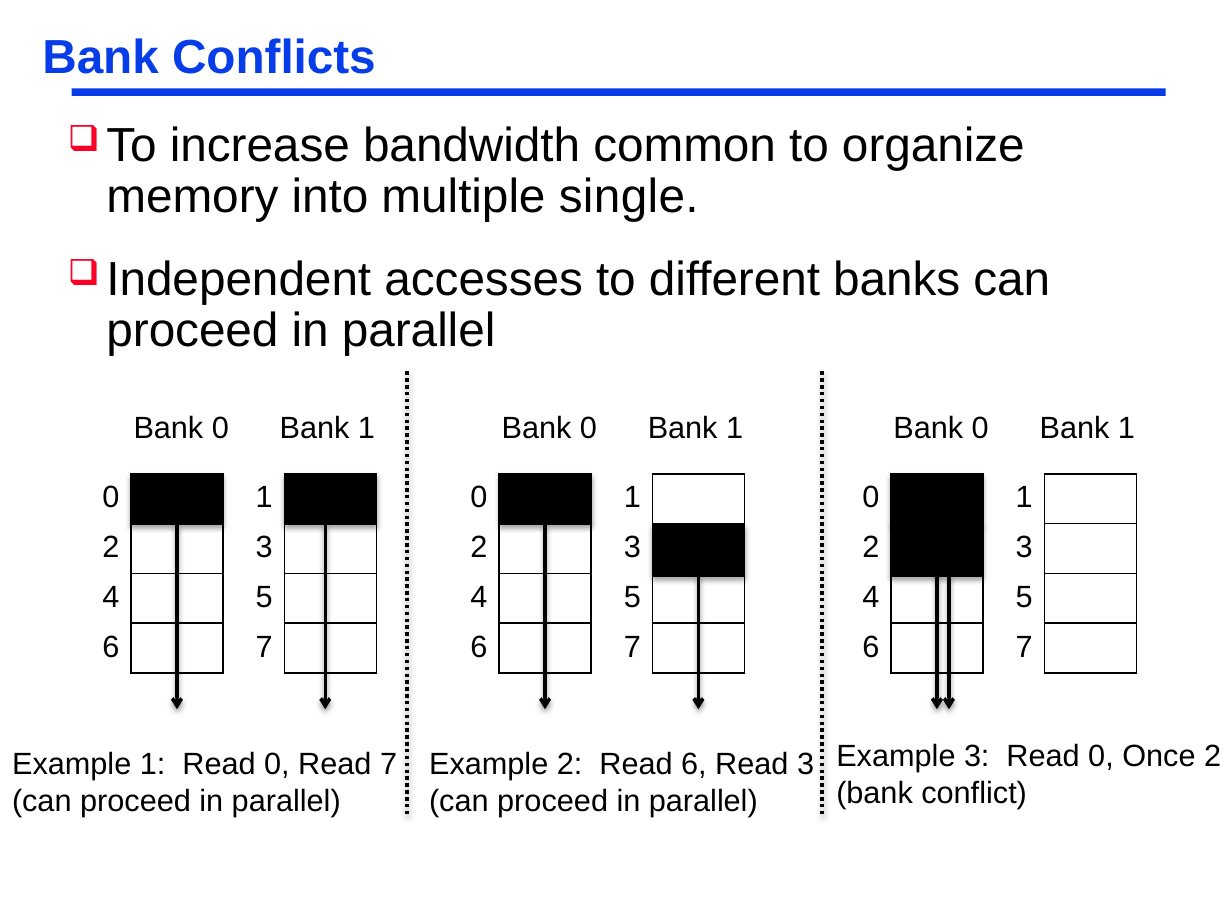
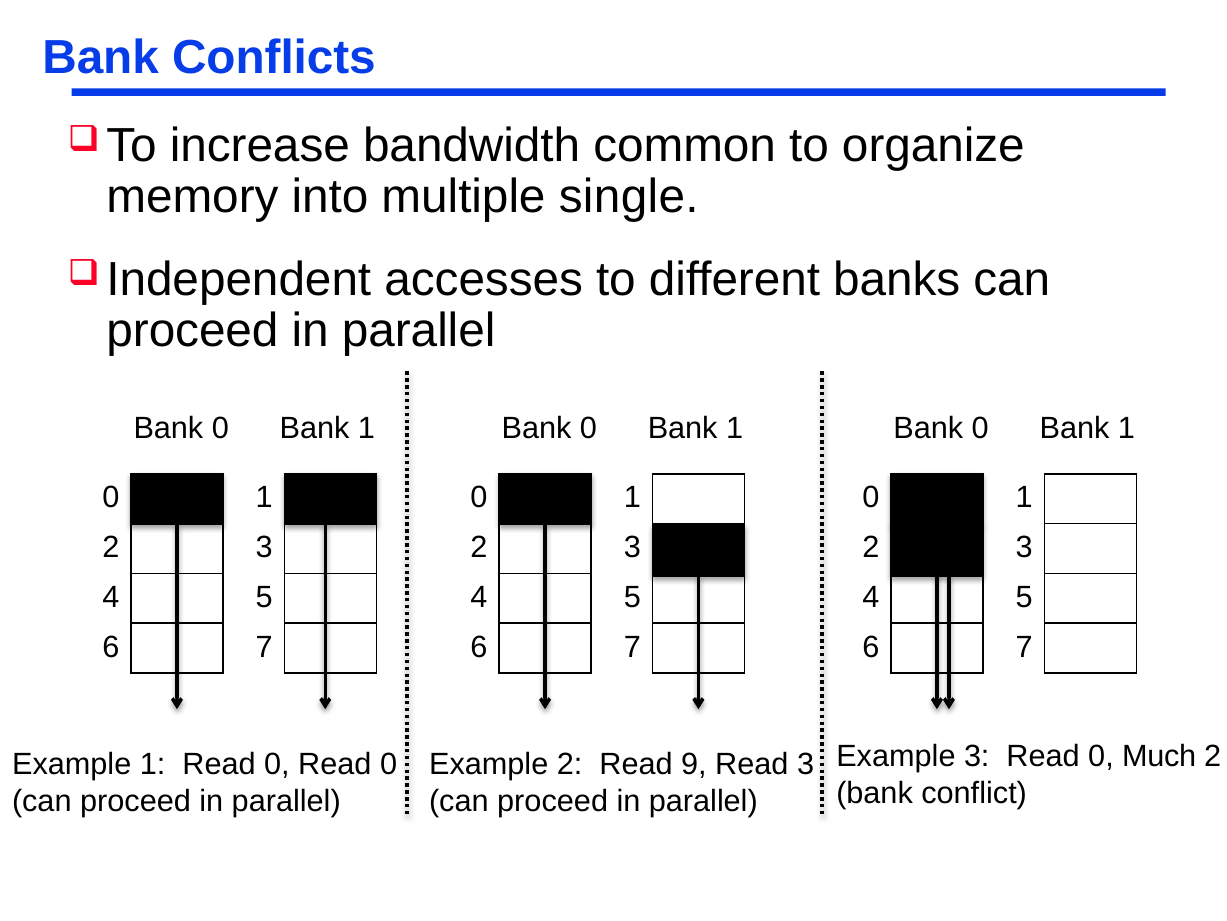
Once: Once -> Much
0 Read 7: 7 -> 0
Read 6: 6 -> 9
